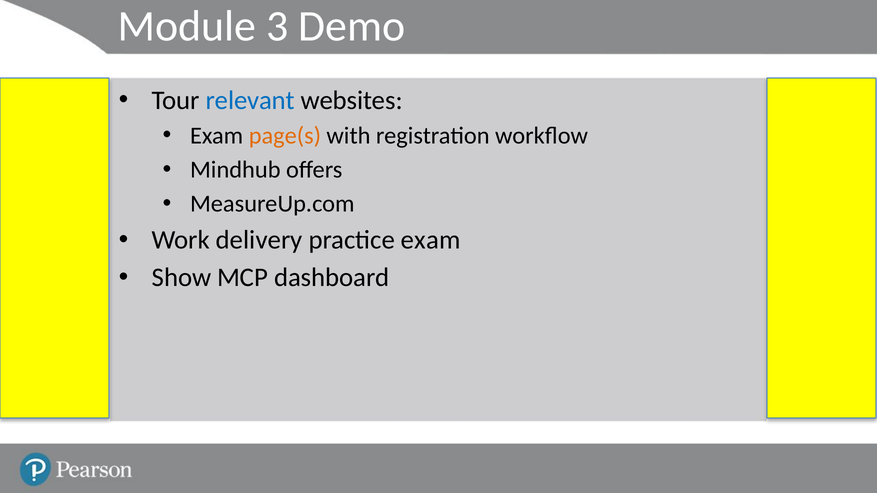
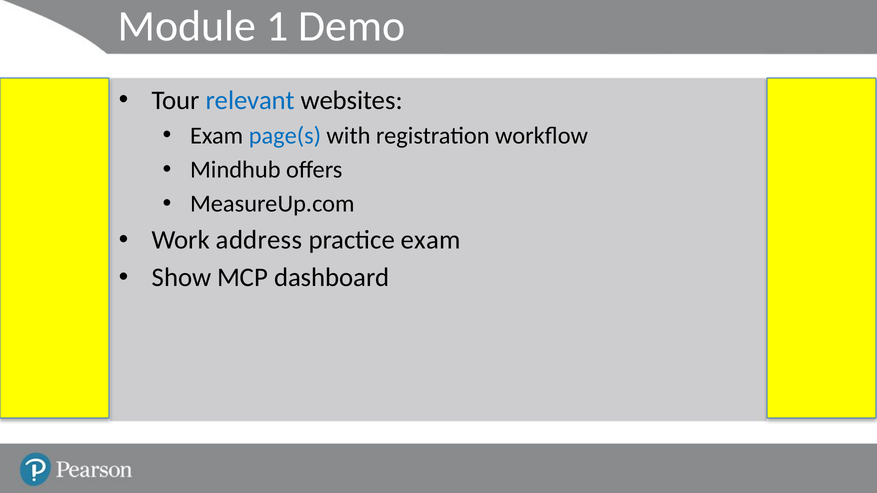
3: 3 -> 1
page(s colour: orange -> blue
delivery: delivery -> address
